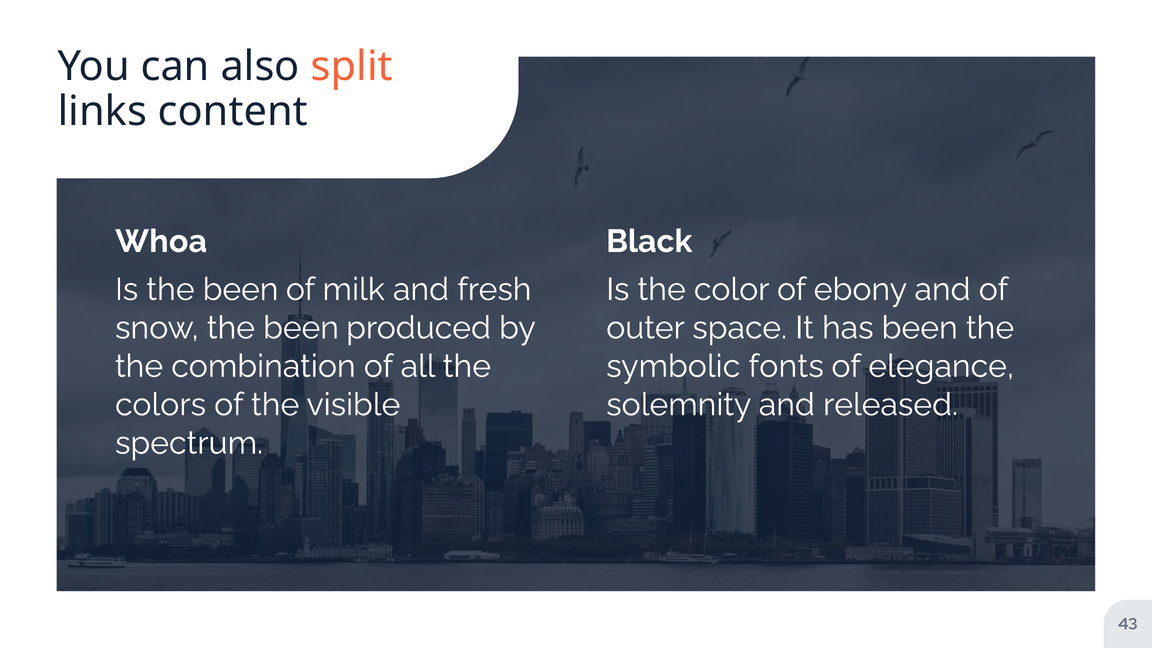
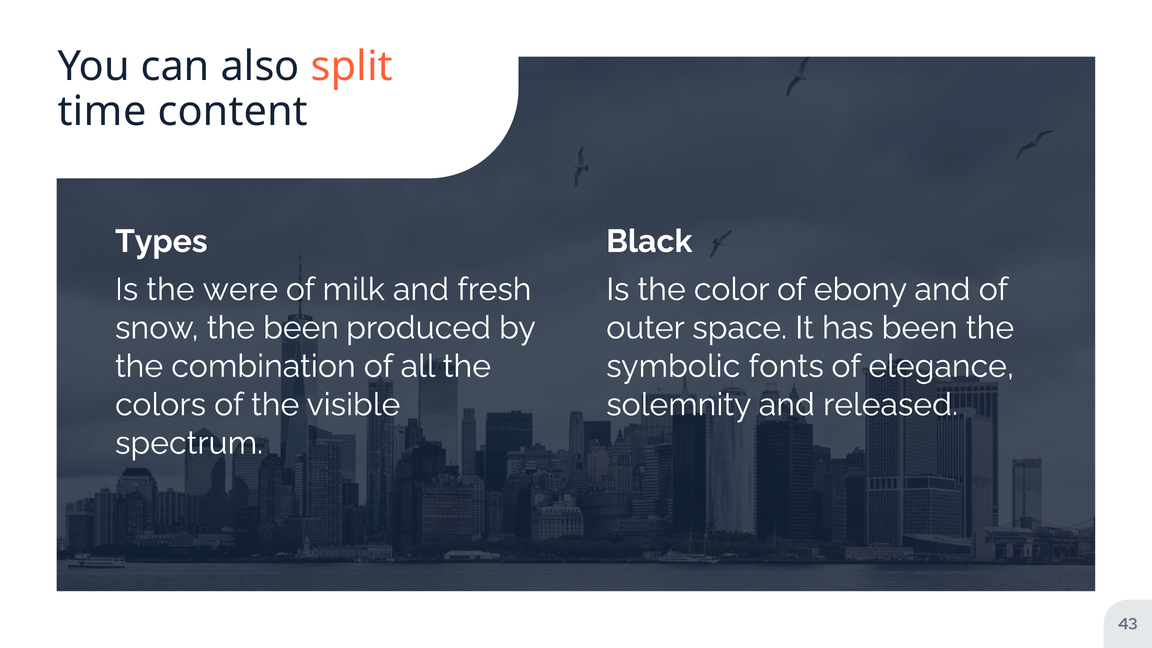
links: links -> time
Whoa: Whoa -> Types
Is the been: been -> were
